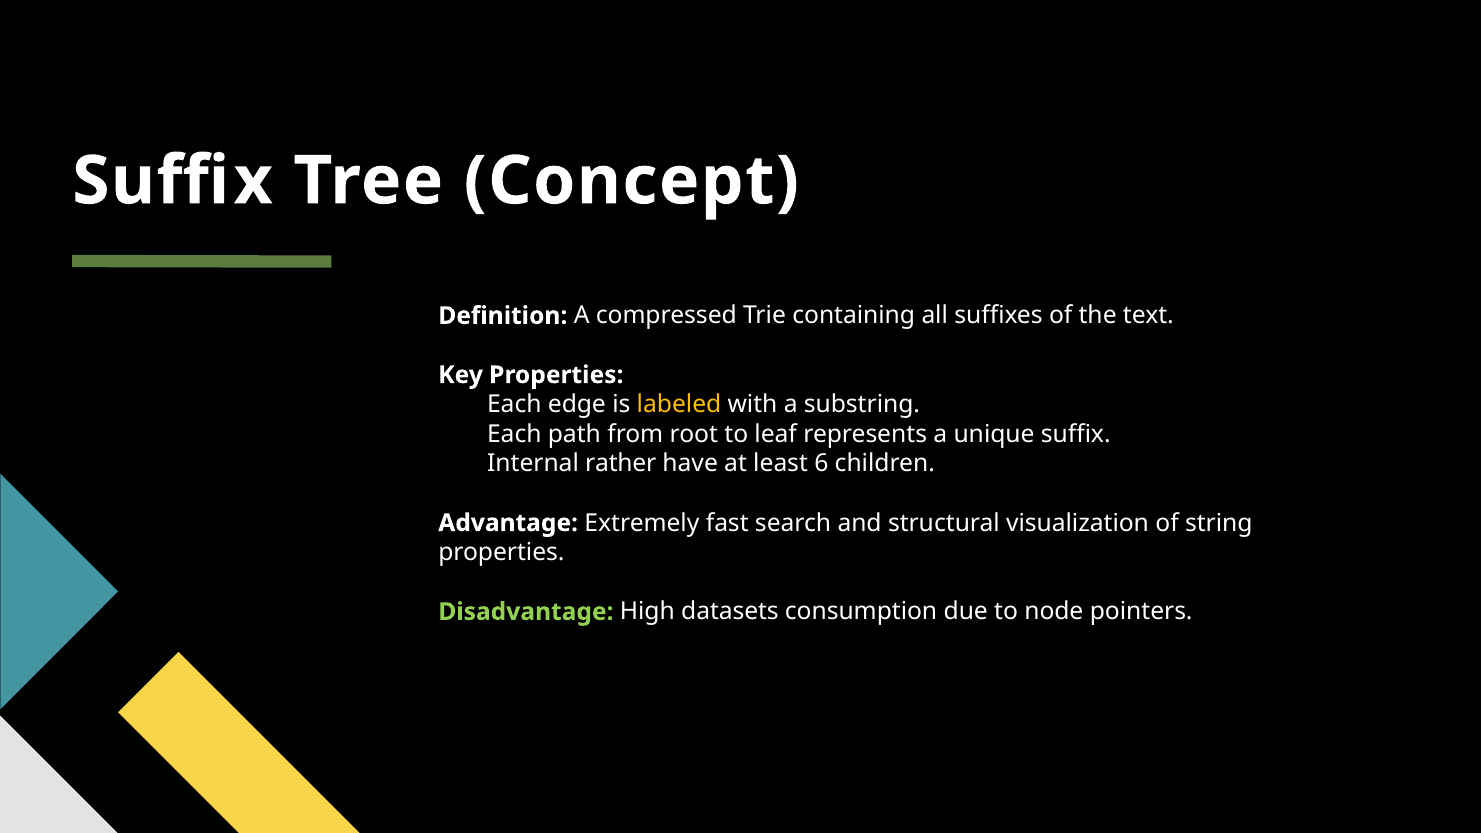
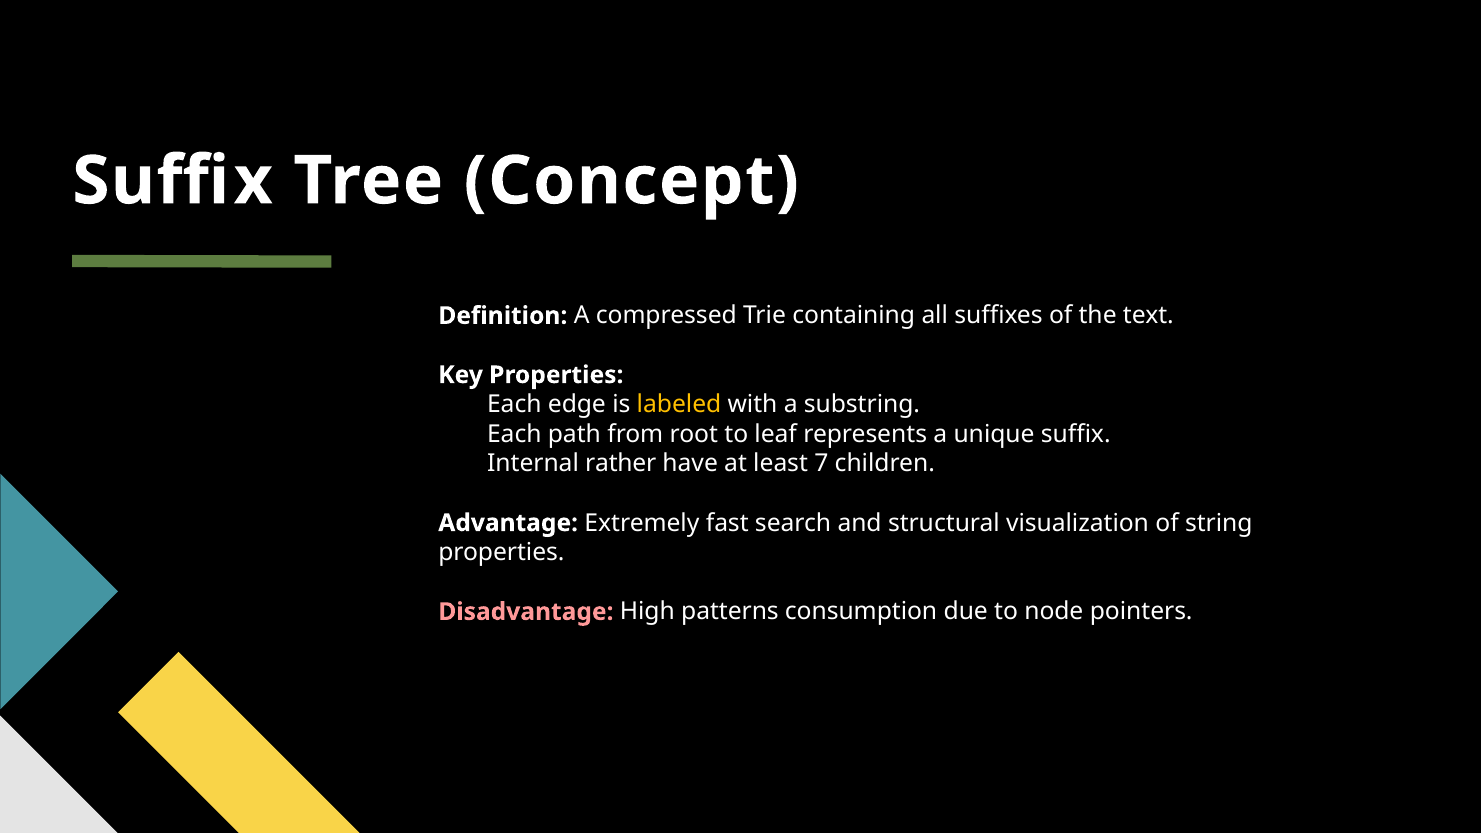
6: 6 -> 7
Disadvantage colour: light green -> pink
datasets: datasets -> patterns
